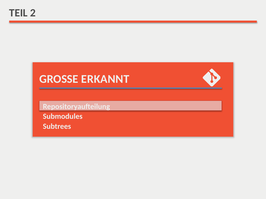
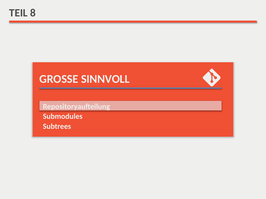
2: 2 -> 8
ERKANNT: ERKANNT -> SINNVOLL
